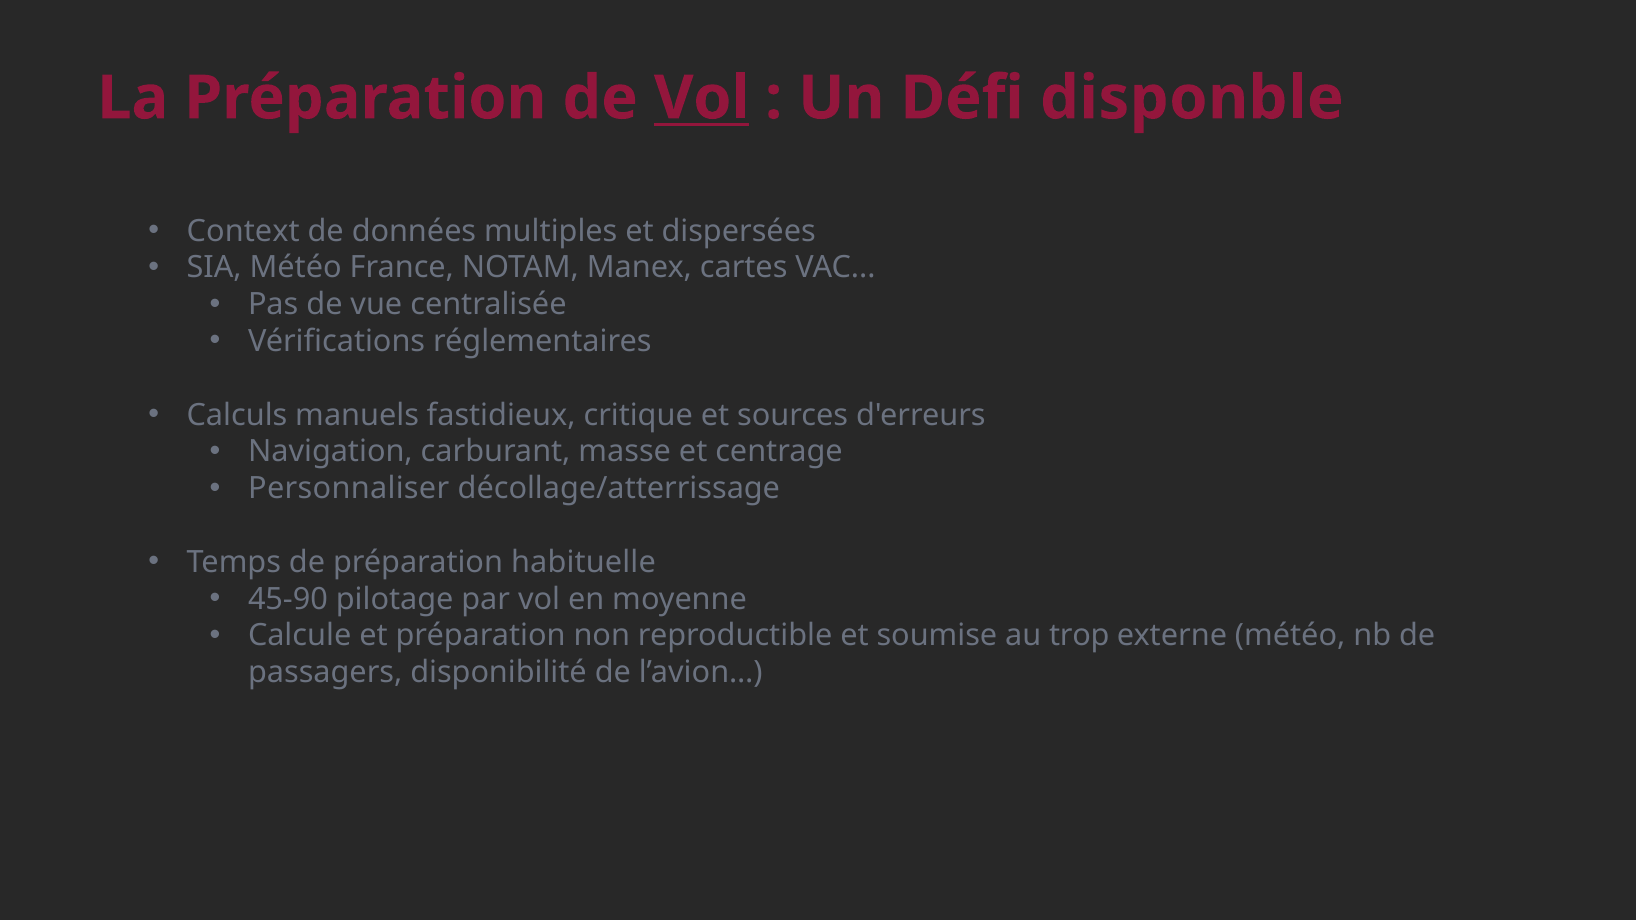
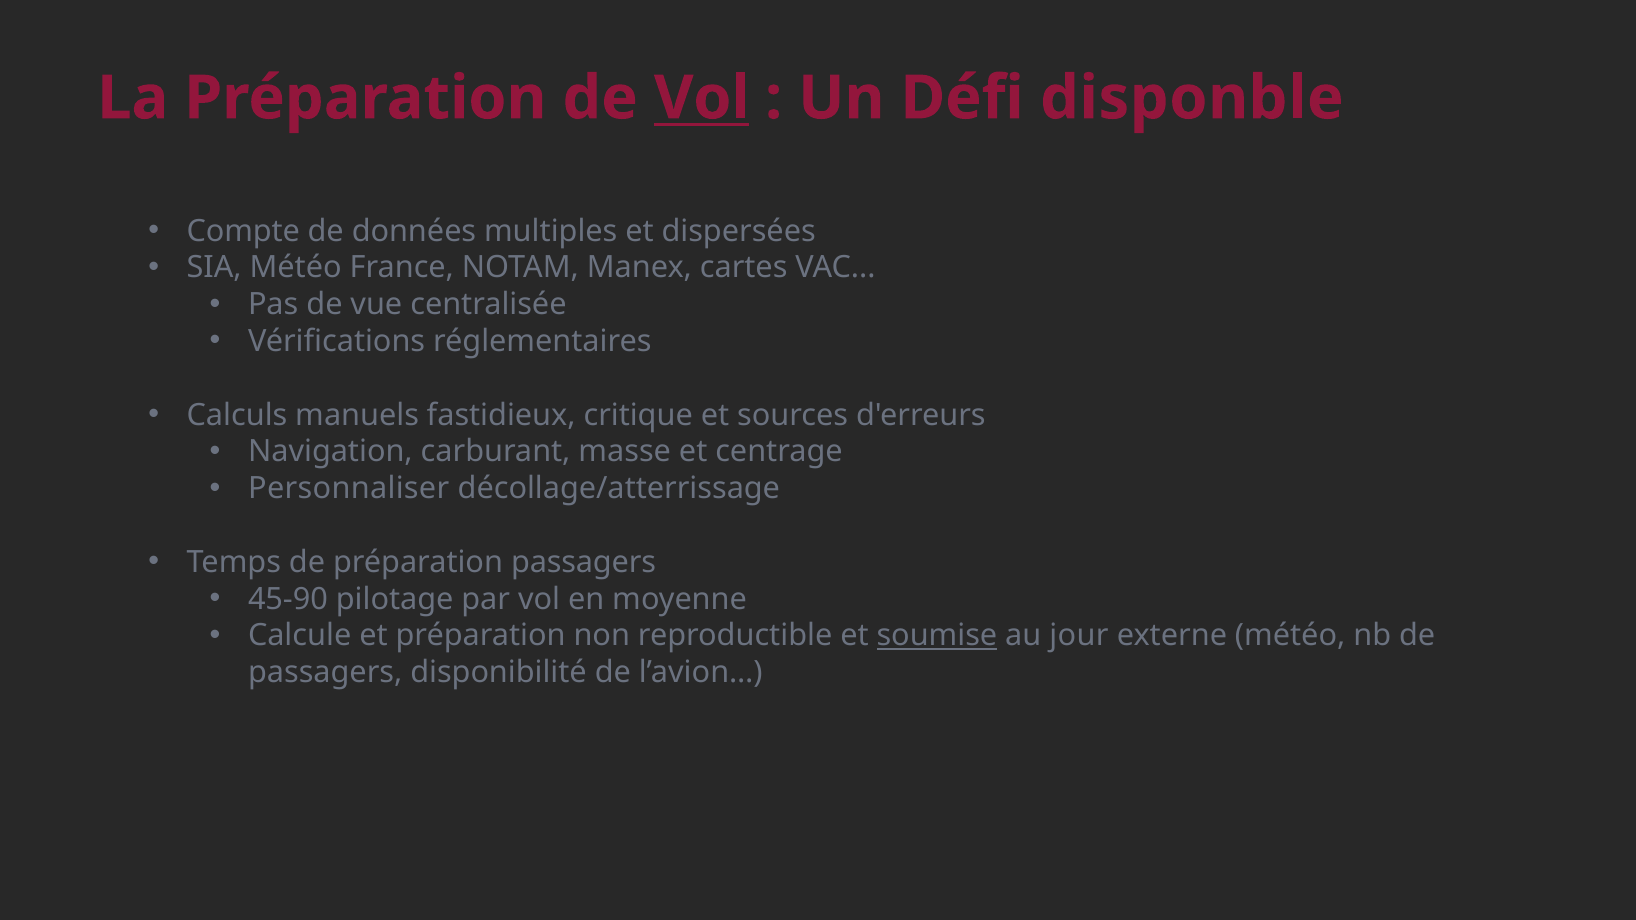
Context: Context -> Compte
préparation habituelle: habituelle -> passagers
soumise underline: none -> present
trop: trop -> jour
